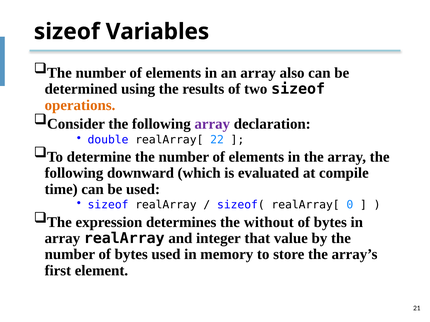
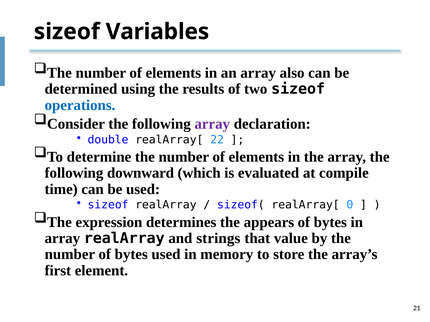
operations colour: orange -> blue
without: without -> appears
integer: integer -> strings
